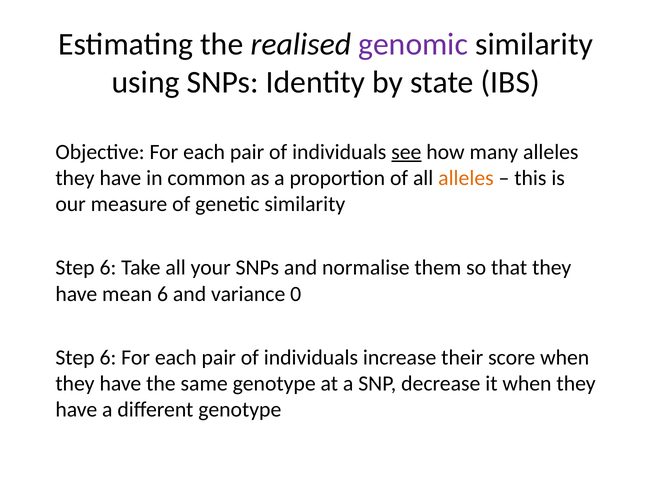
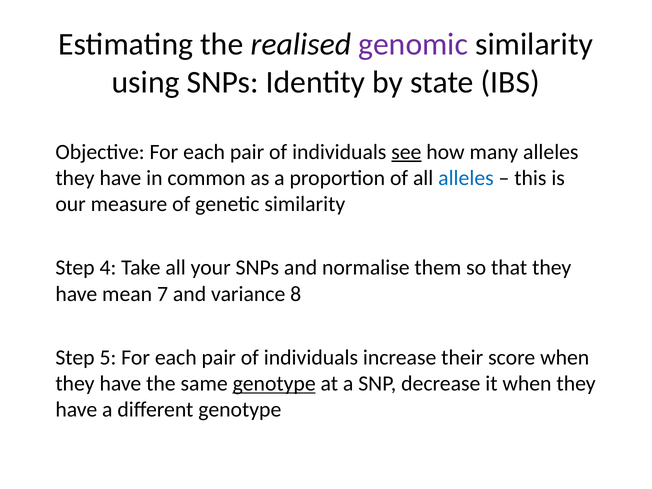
alleles at (466, 178) colour: orange -> blue
6 at (108, 268): 6 -> 4
mean 6: 6 -> 7
0: 0 -> 8
6 at (108, 358): 6 -> 5
genotype at (274, 384) underline: none -> present
